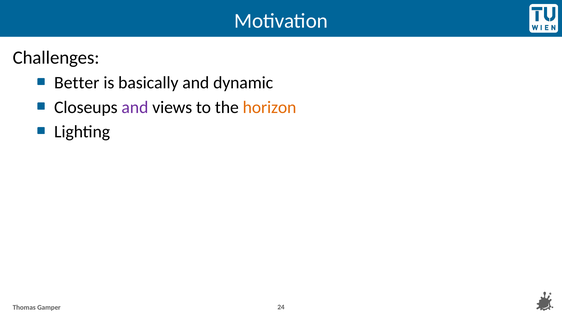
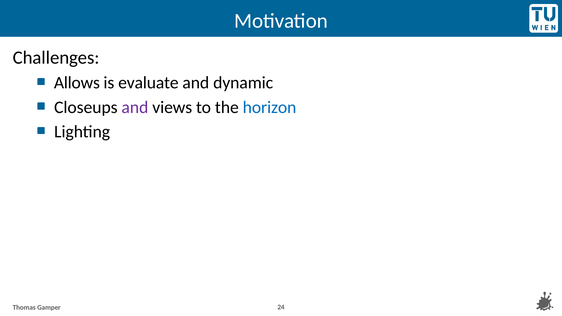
Better: Better -> Allows
basically: basically -> evaluate
horizon colour: orange -> blue
